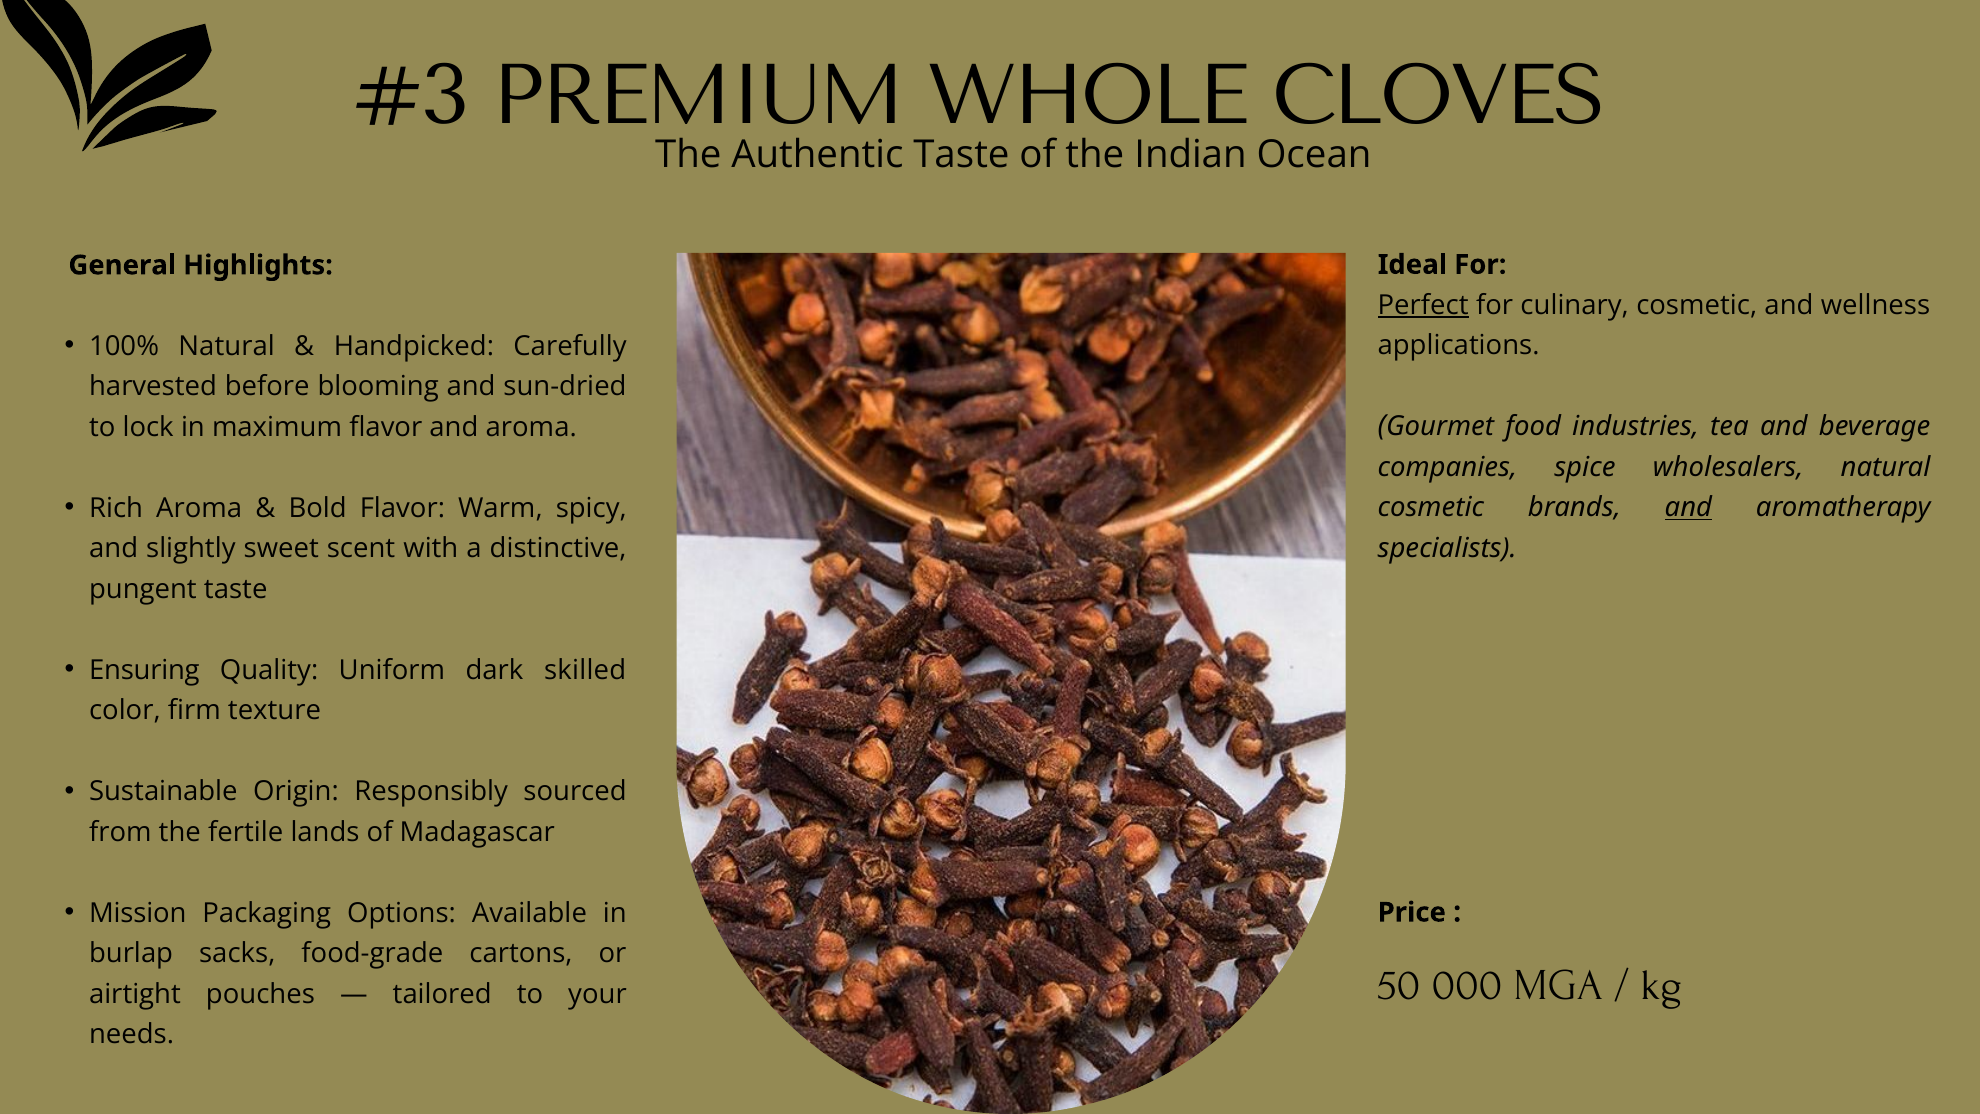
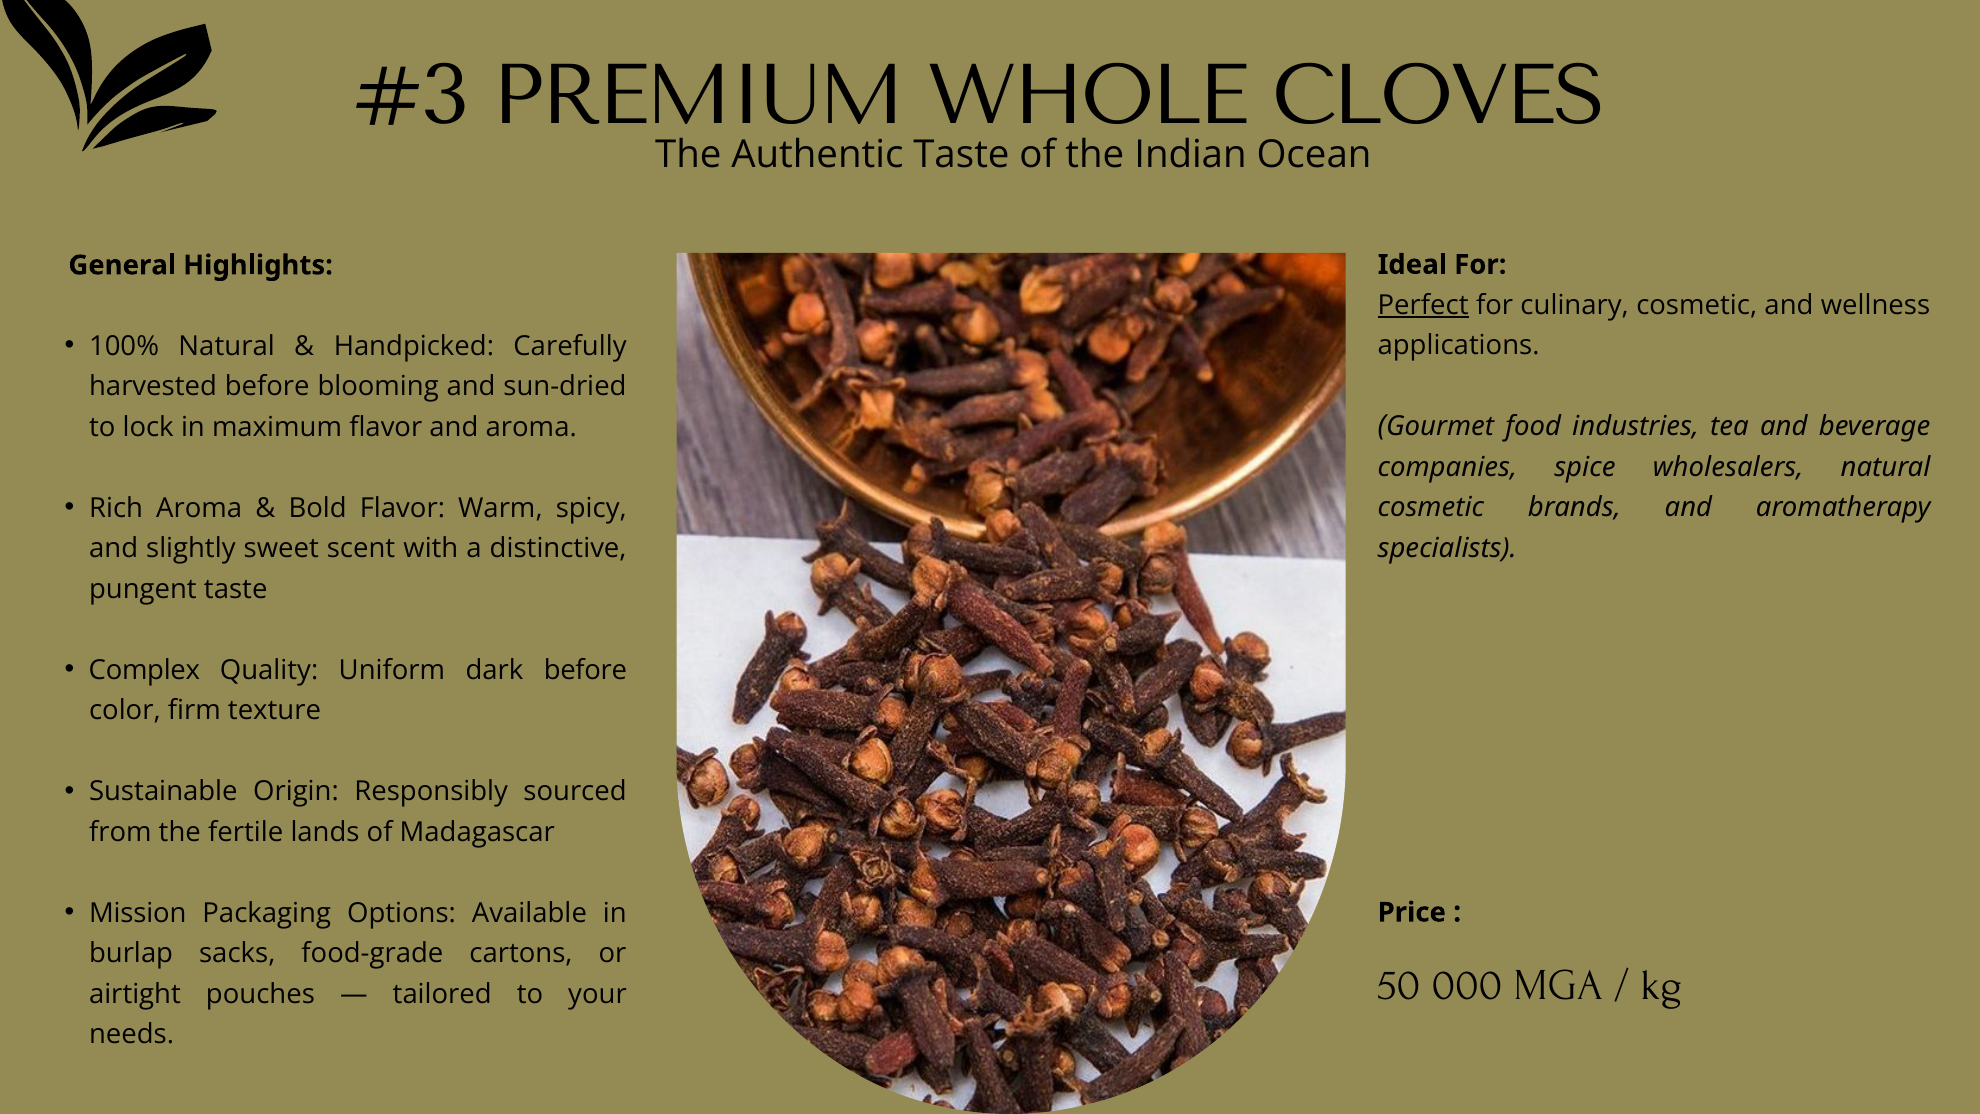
and at (1688, 508) underline: present -> none
Ensuring: Ensuring -> Complex
dark skilled: skilled -> before
